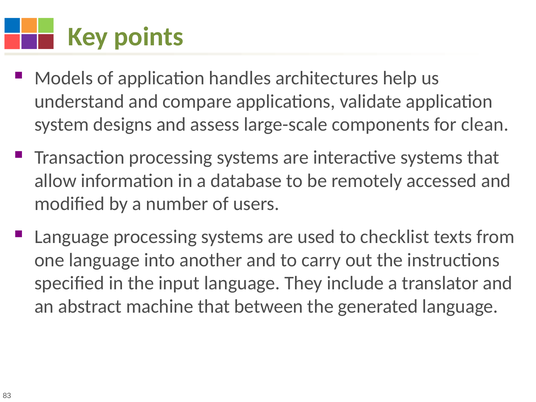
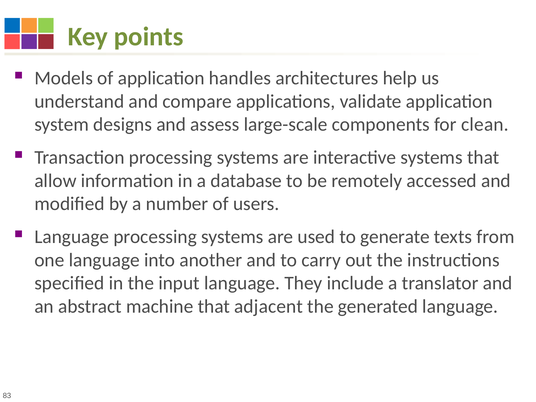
checklist: checklist -> generate
between: between -> adjacent
